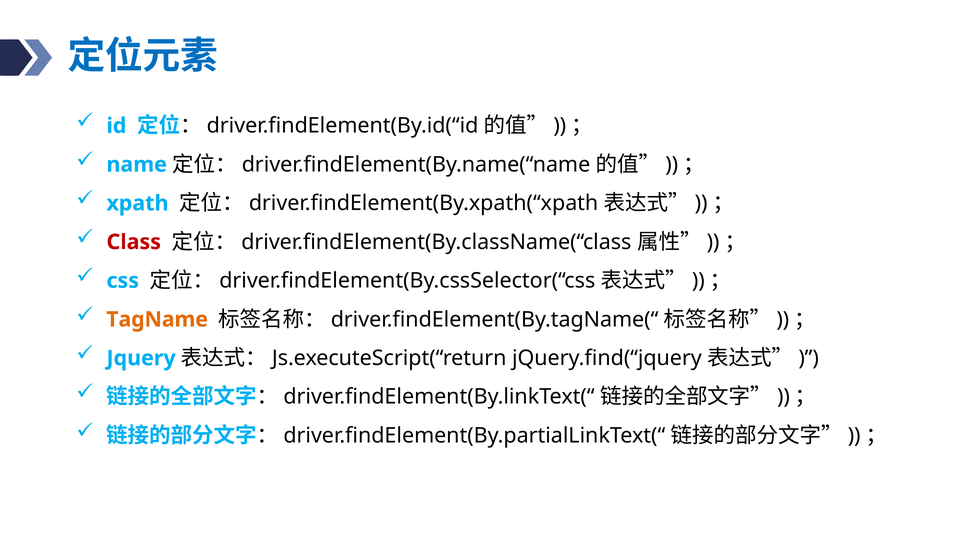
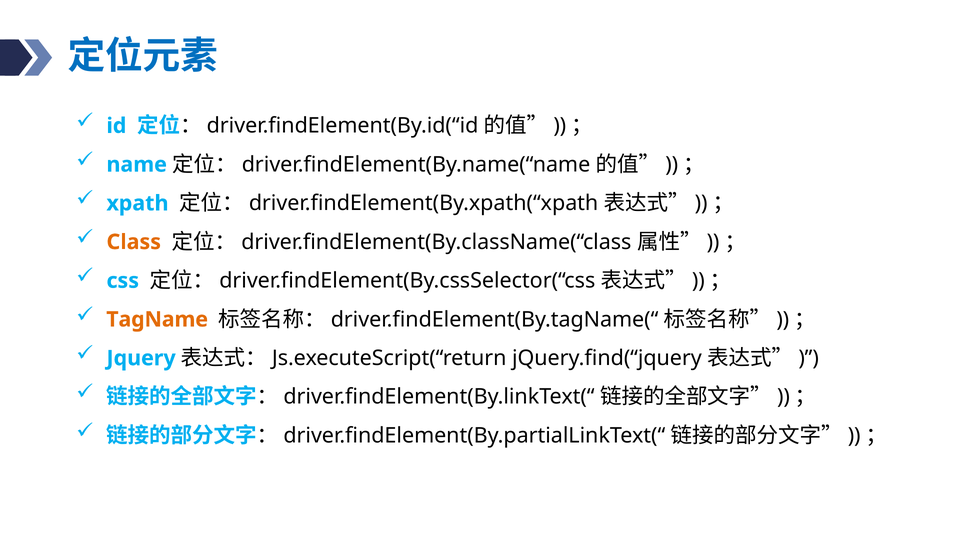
Class colour: red -> orange
